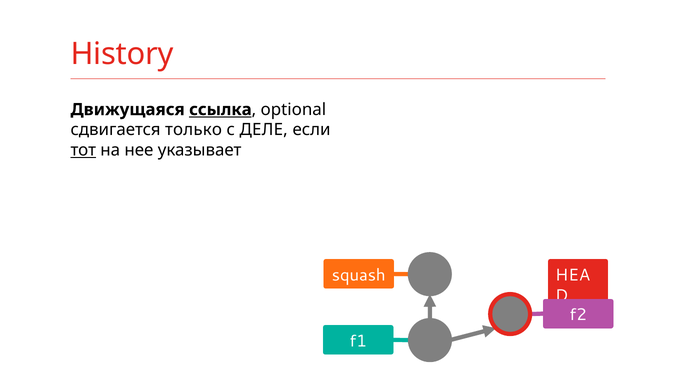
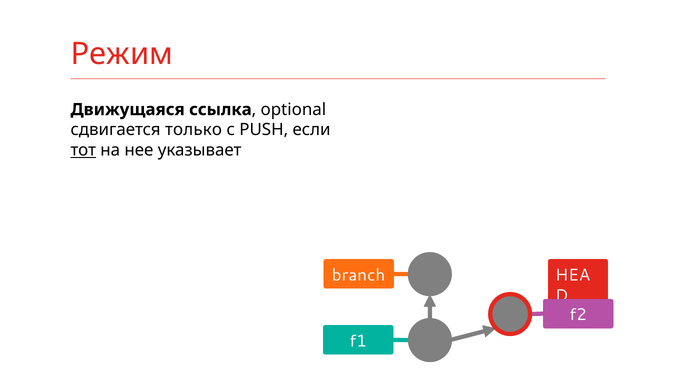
History: History -> Режим
ссылка underline: present -> none
ДЕЛЕ: ДЕЛЕ -> PUSH
squash: squash -> branch
